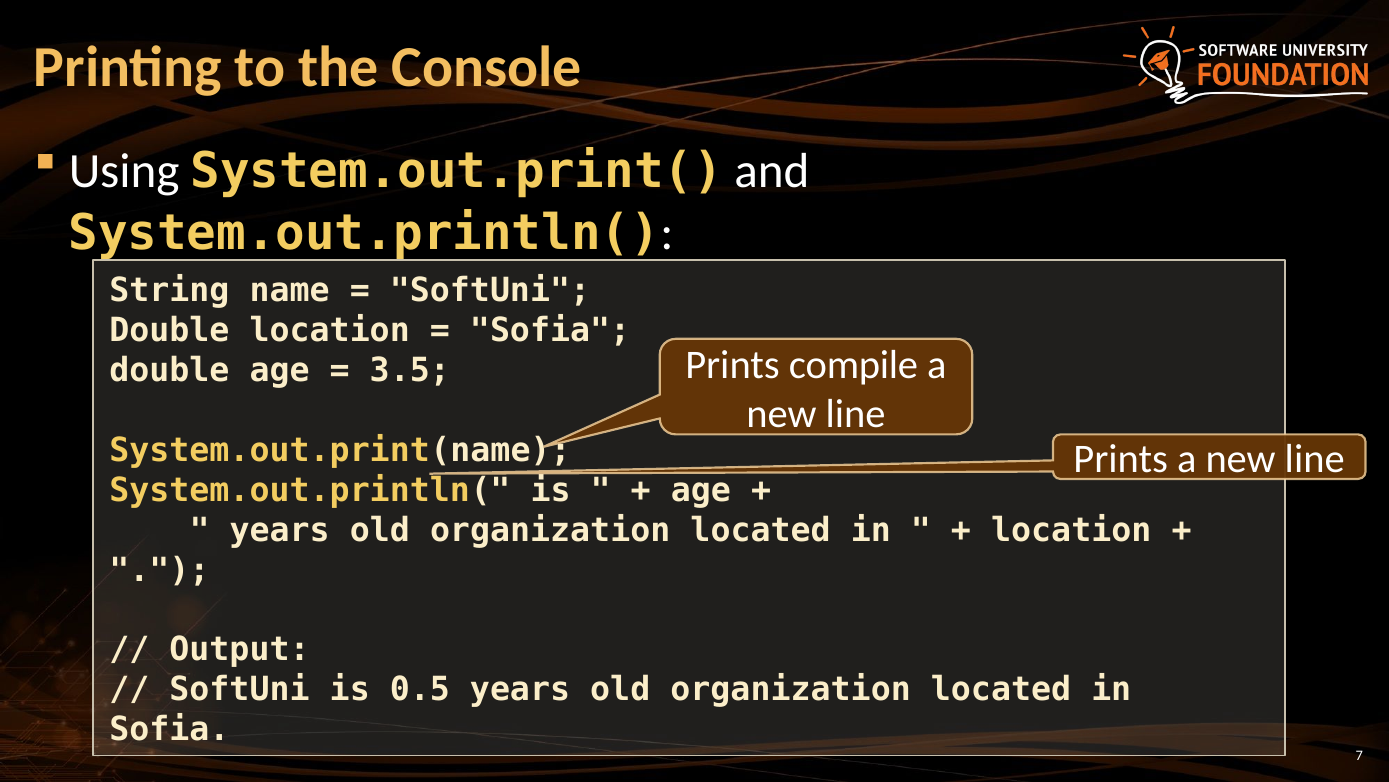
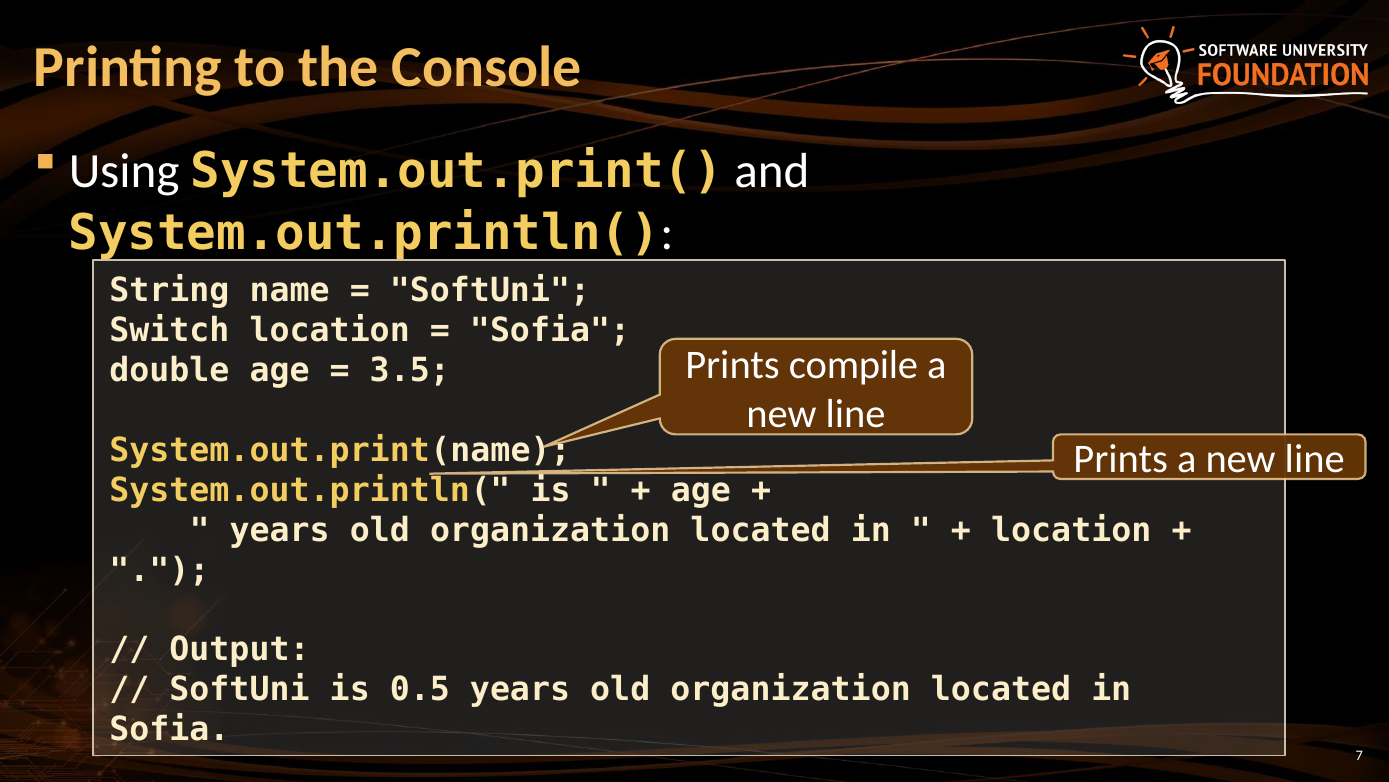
Double at (169, 330): Double -> Switch
